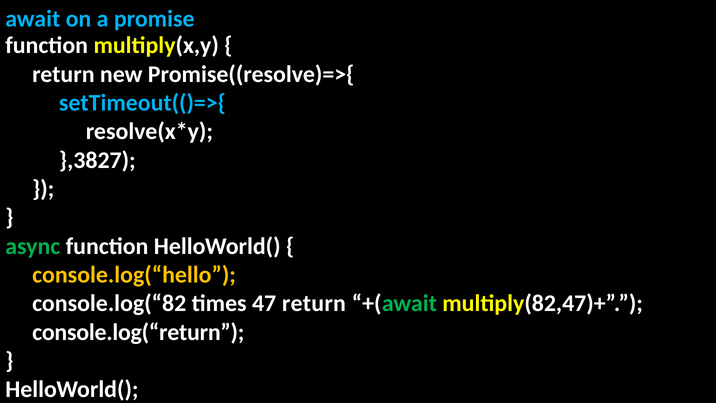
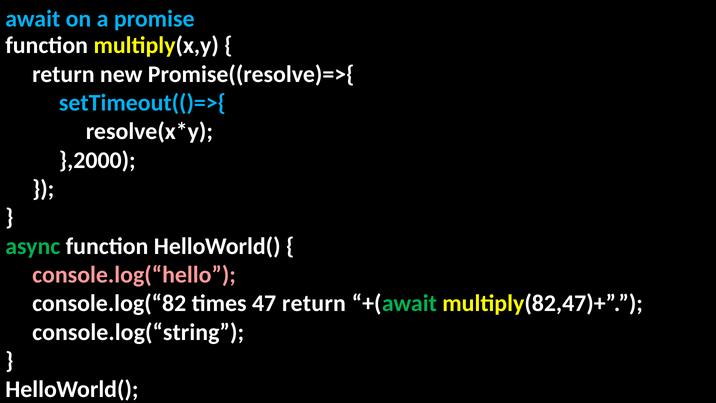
},3827: },3827 -> },2000
console.log(“hello colour: yellow -> pink
console.log(“return: console.log(“return -> console.log(“string
